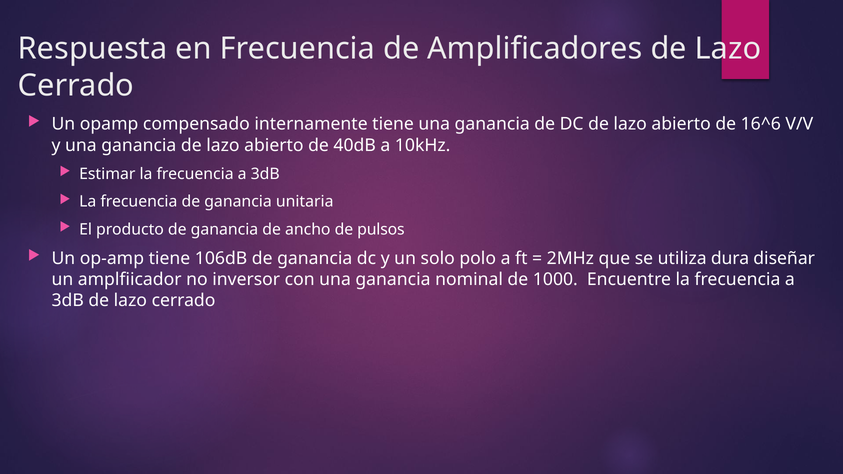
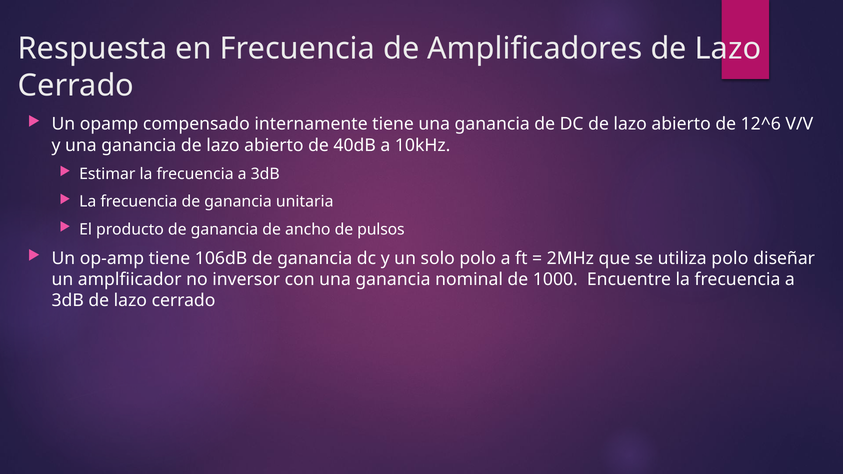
16^6: 16^6 -> 12^6
utiliza dura: dura -> polo
